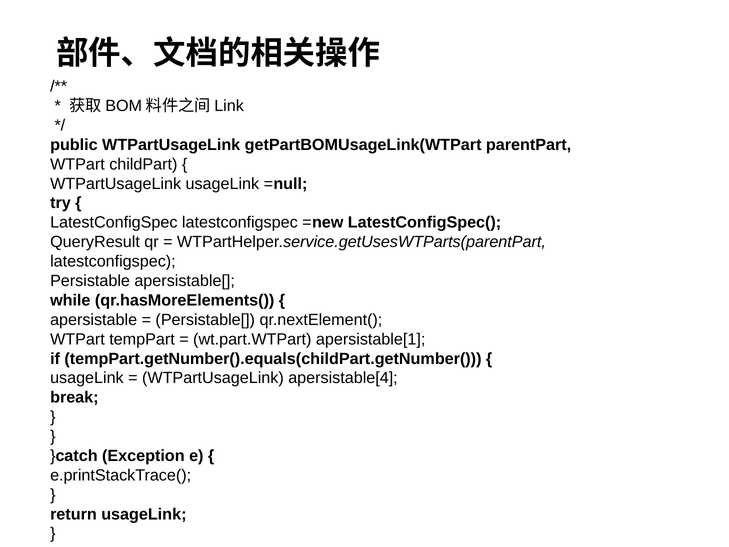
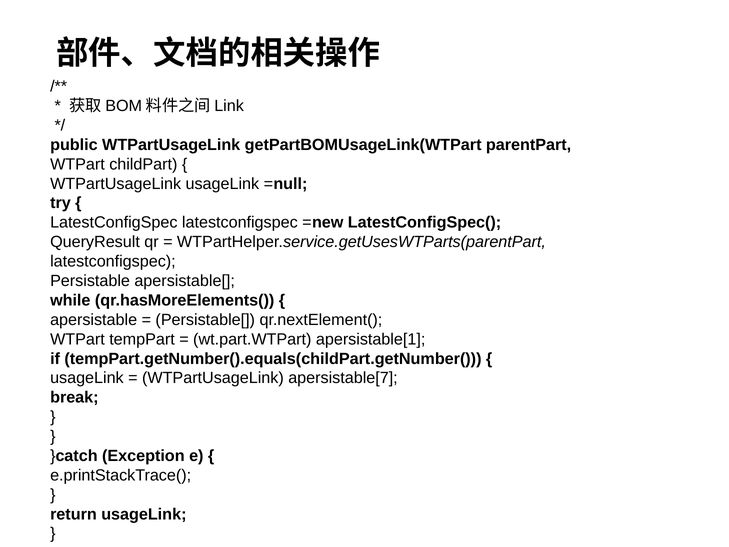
apersistable[4: apersistable[4 -> apersistable[7
